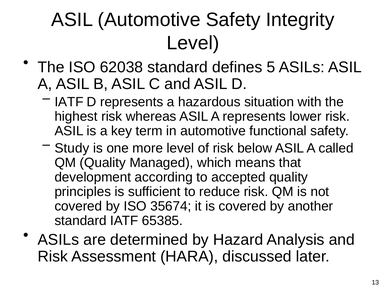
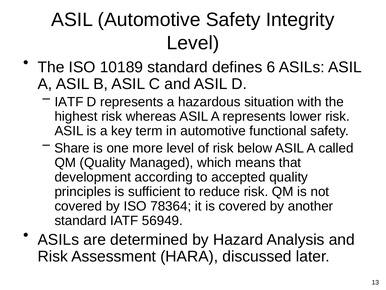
62038: 62038 -> 10189
5: 5 -> 6
Study: Study -> Share
35674: 35674 -> 78364
65385: 65385 -> 56949
